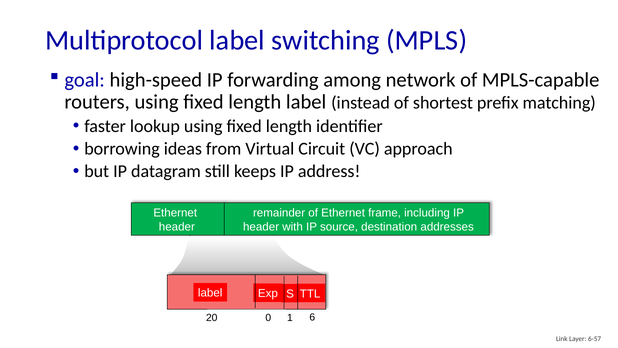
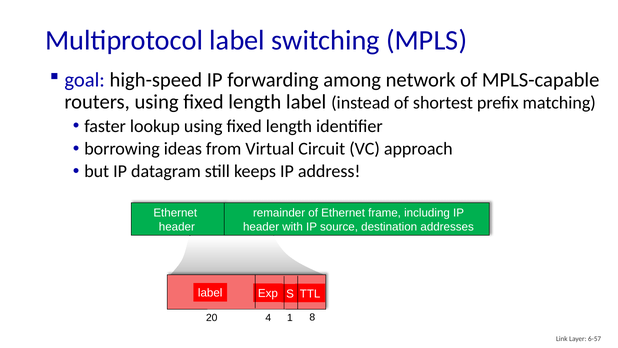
0: 0 -> 4
6: 6 -> 8
